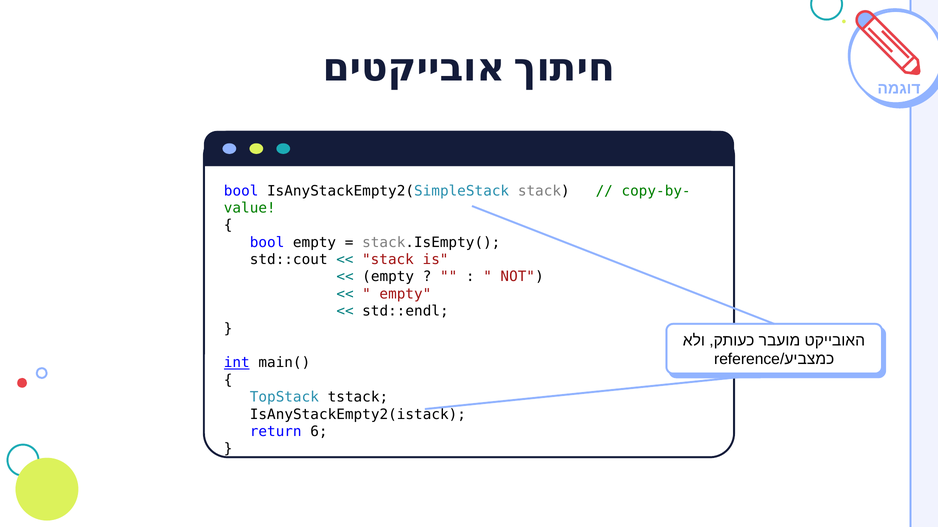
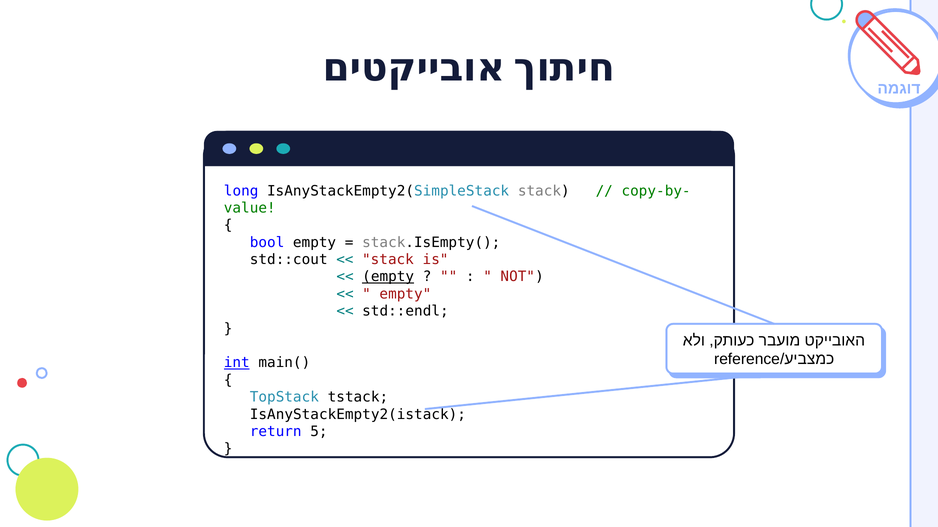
bool at (241, 191): bool -> long
empty at (388, 277) underline: none -> present
6: 6 -> 5
